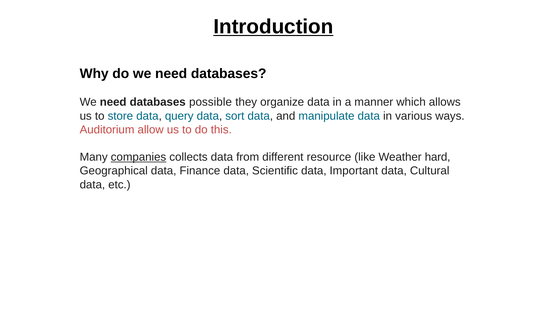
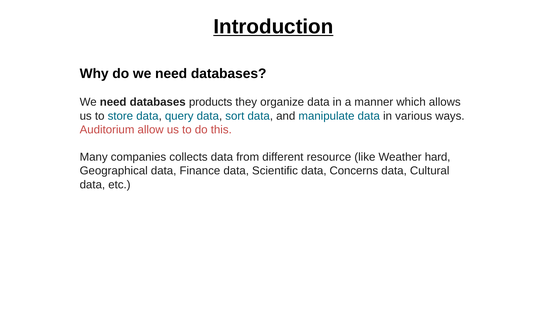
possible: possible -> products
companies underline: present -> none
Important: Important -> Concerns
